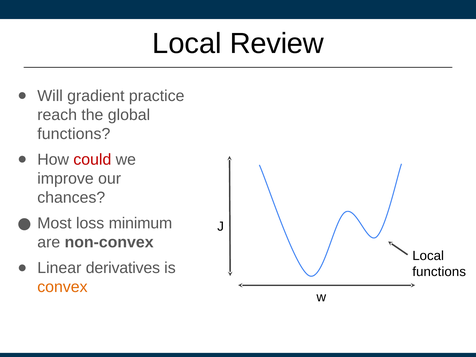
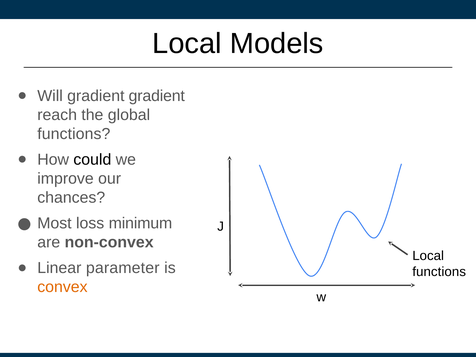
Review: Review -> Models
gradient practice: practice -> gradient
could colour: red -> black
derivatives: derivatives -> parameter
